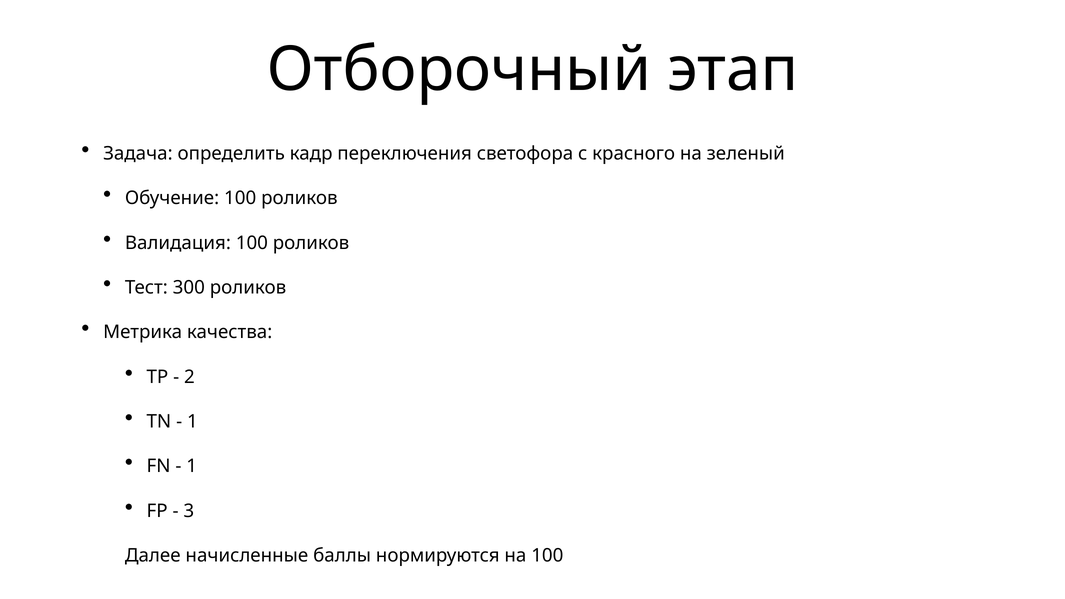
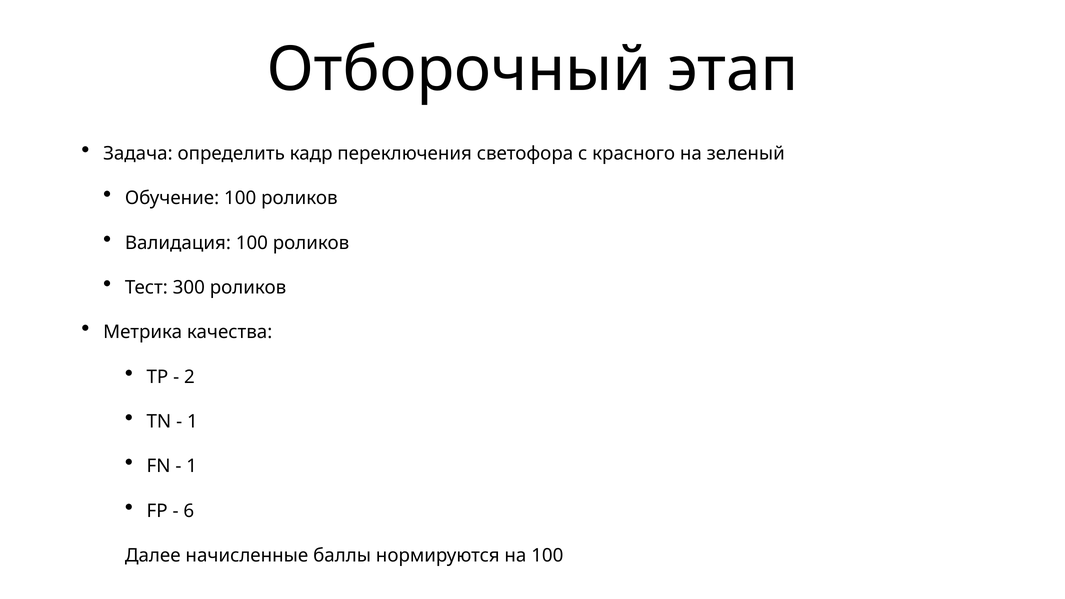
3: 3 -> 6
